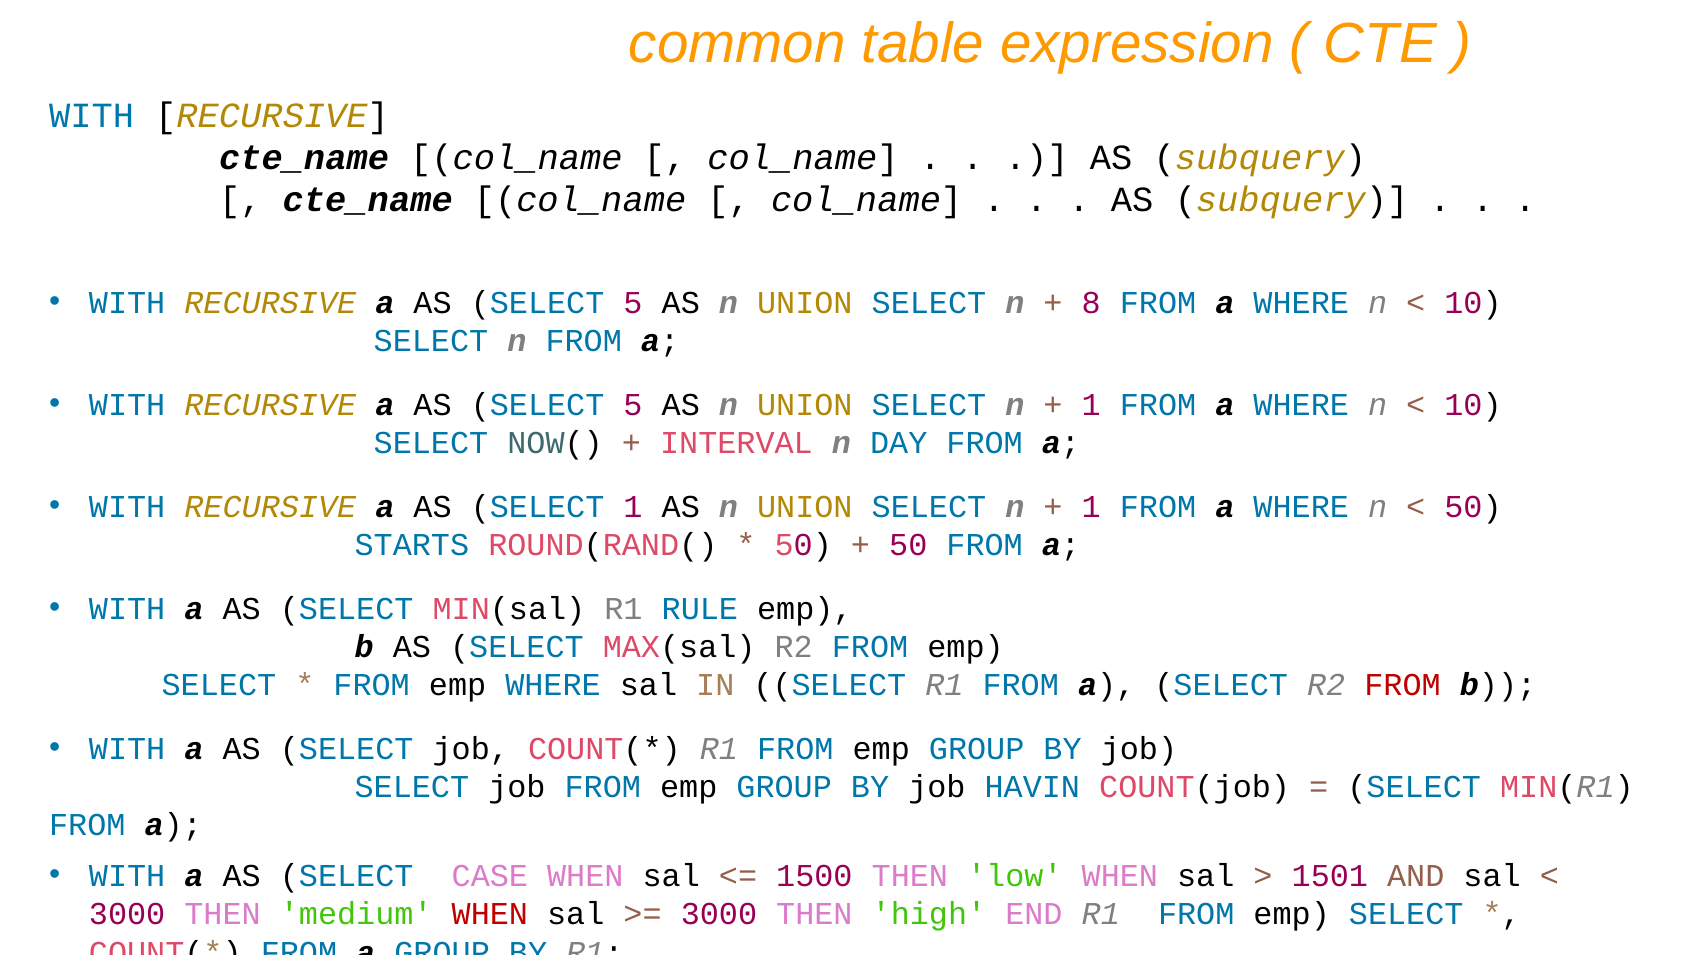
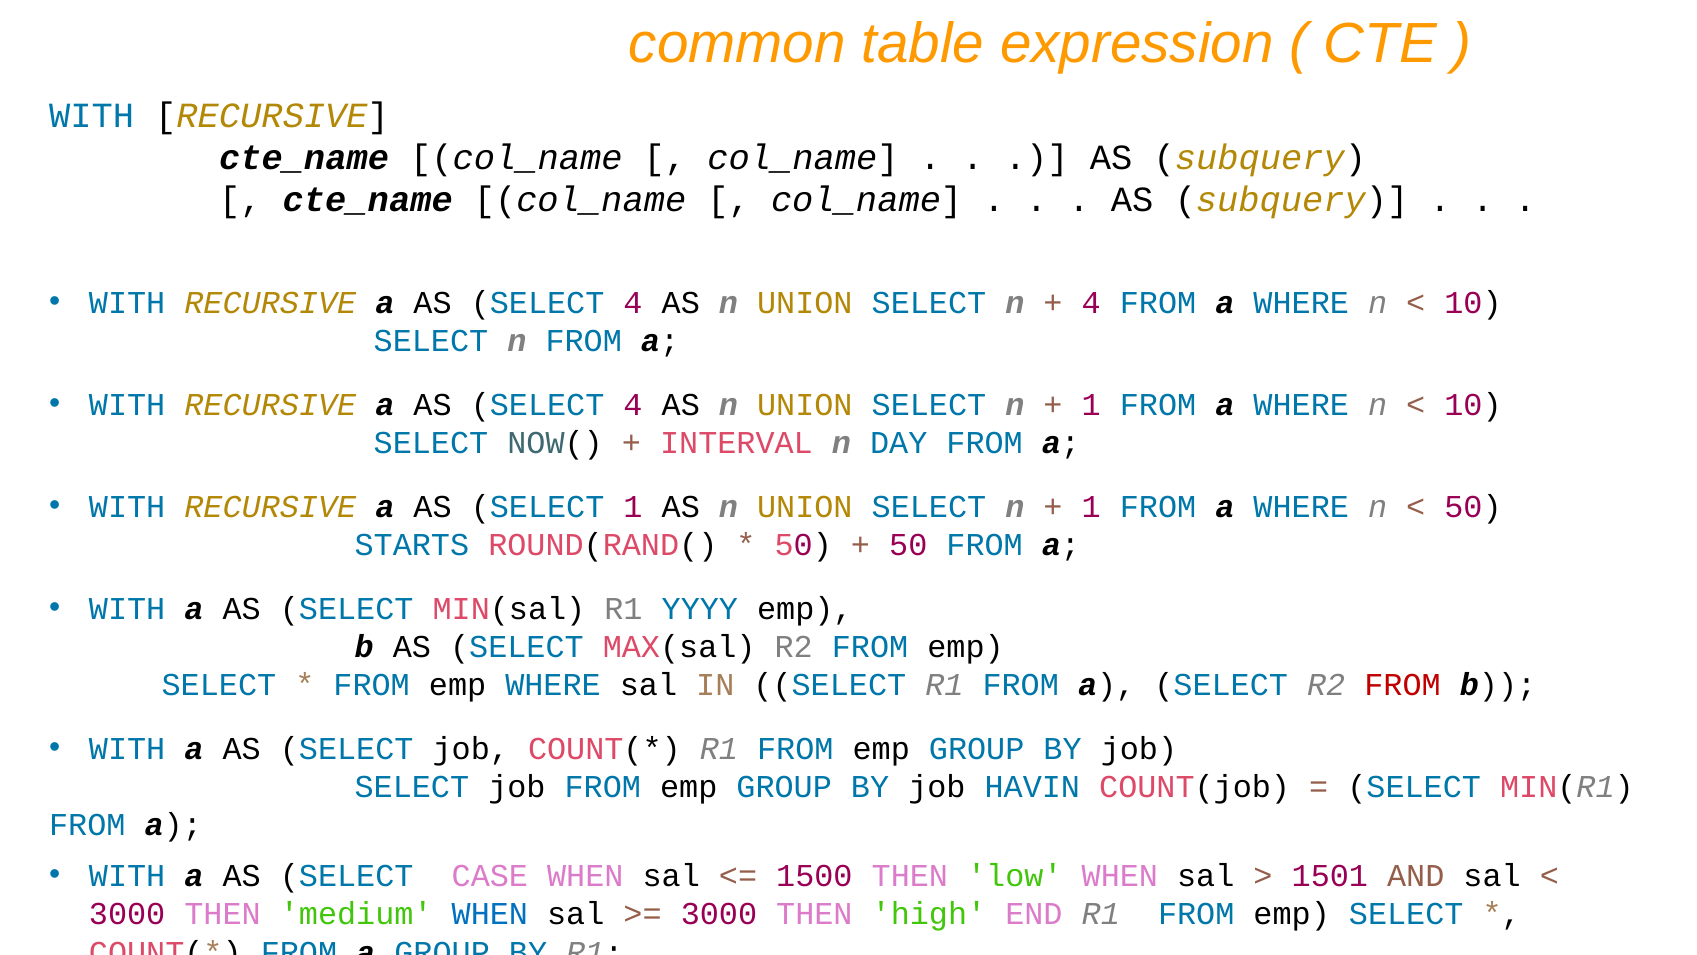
5 at (633, 303): 5 -> 4
8 at (1091, 303): 8 -> 4
5 at (633, 405): 5 -> 4
RULE: RULE -> YYYY
WHEN at (490, 914) colour: red -> blue
